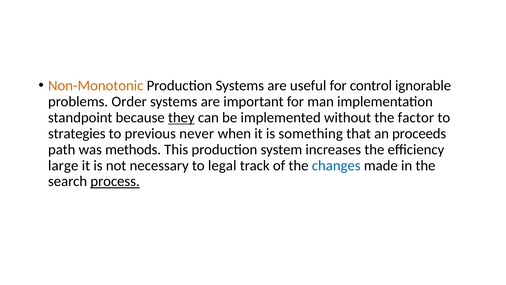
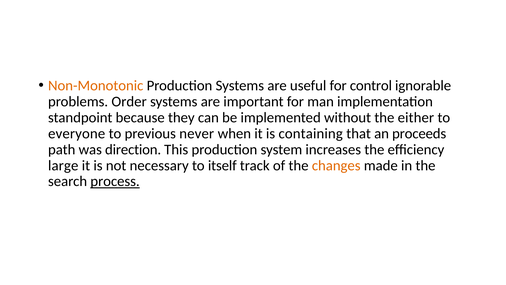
they underline: present -> none
factor: factor -> either
strategies: strategies -> everyone
something: something -> containing
methods: methods -> direction
legal: legal -> itself
changes colour: blue -> orange
